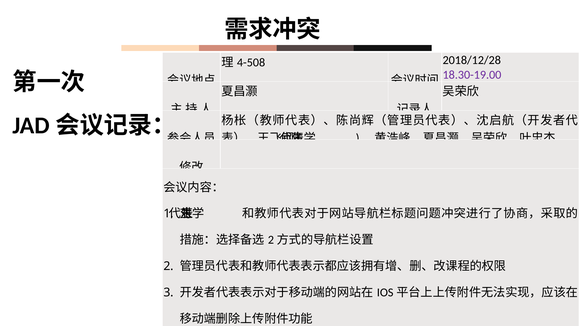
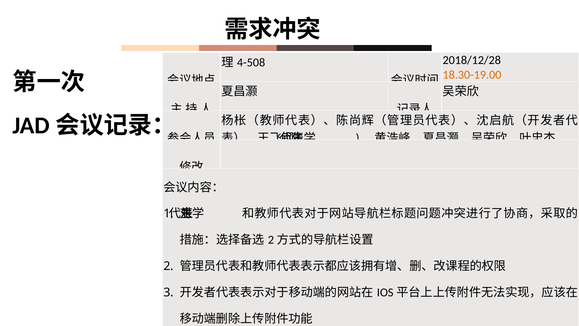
18.30-19.00 colour: purple -> orange
